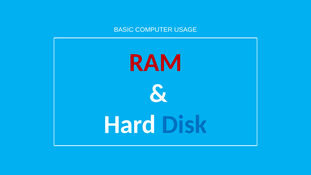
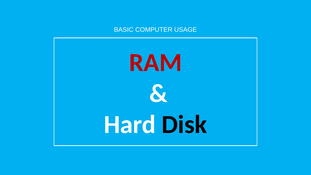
Disk colour: blue -> black
